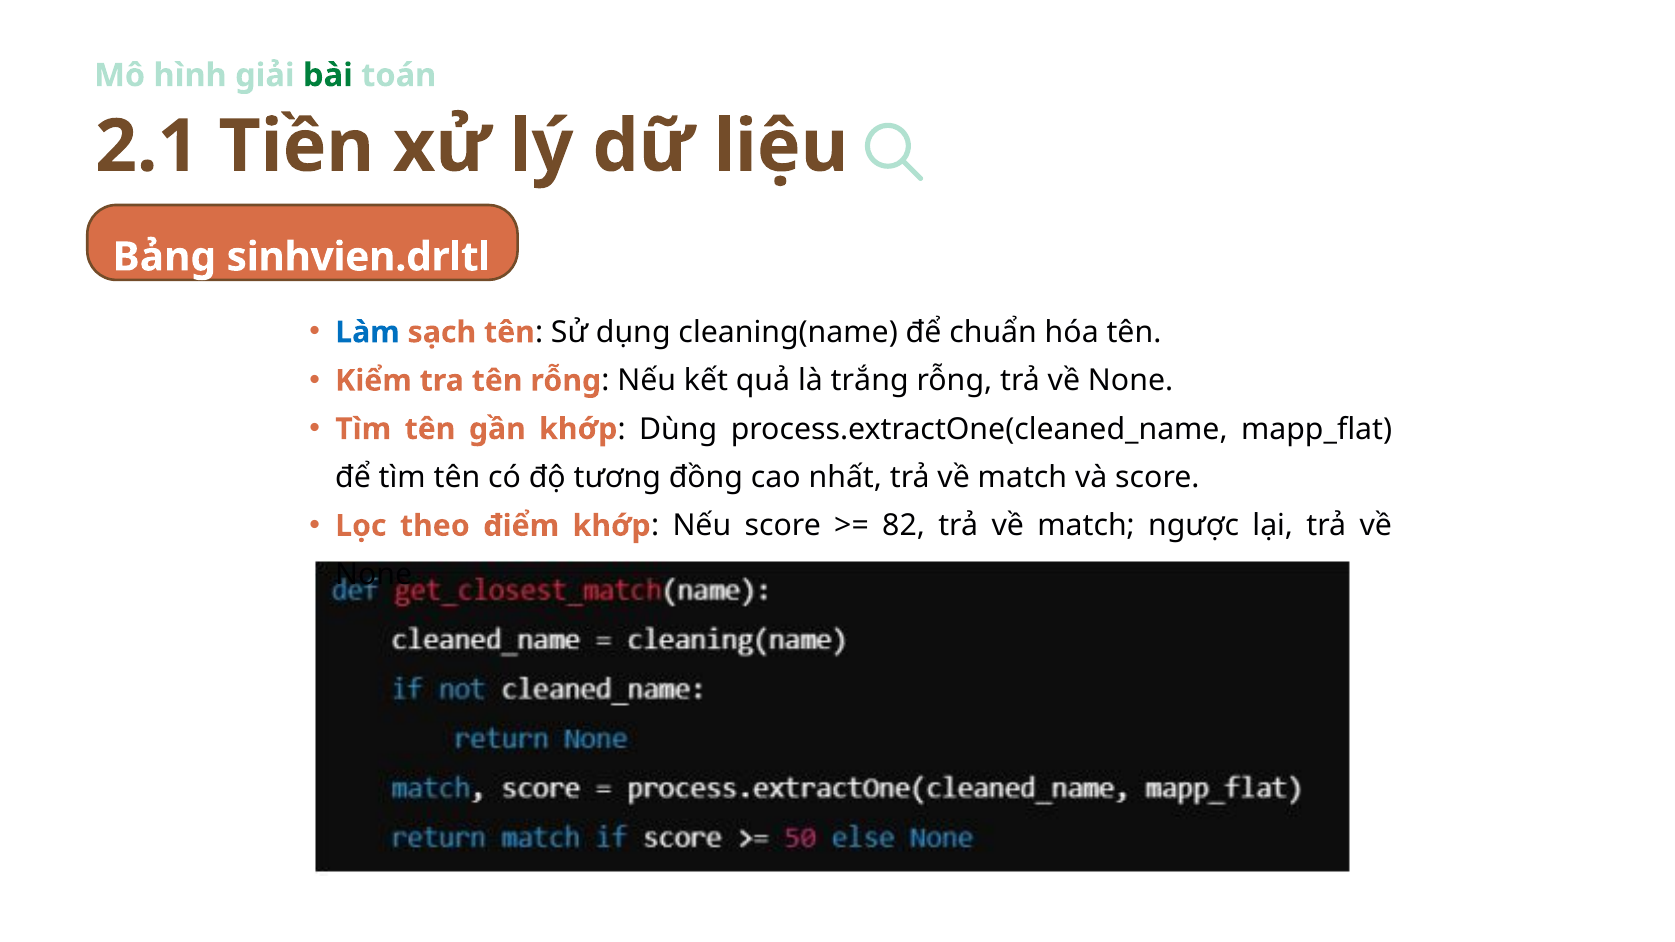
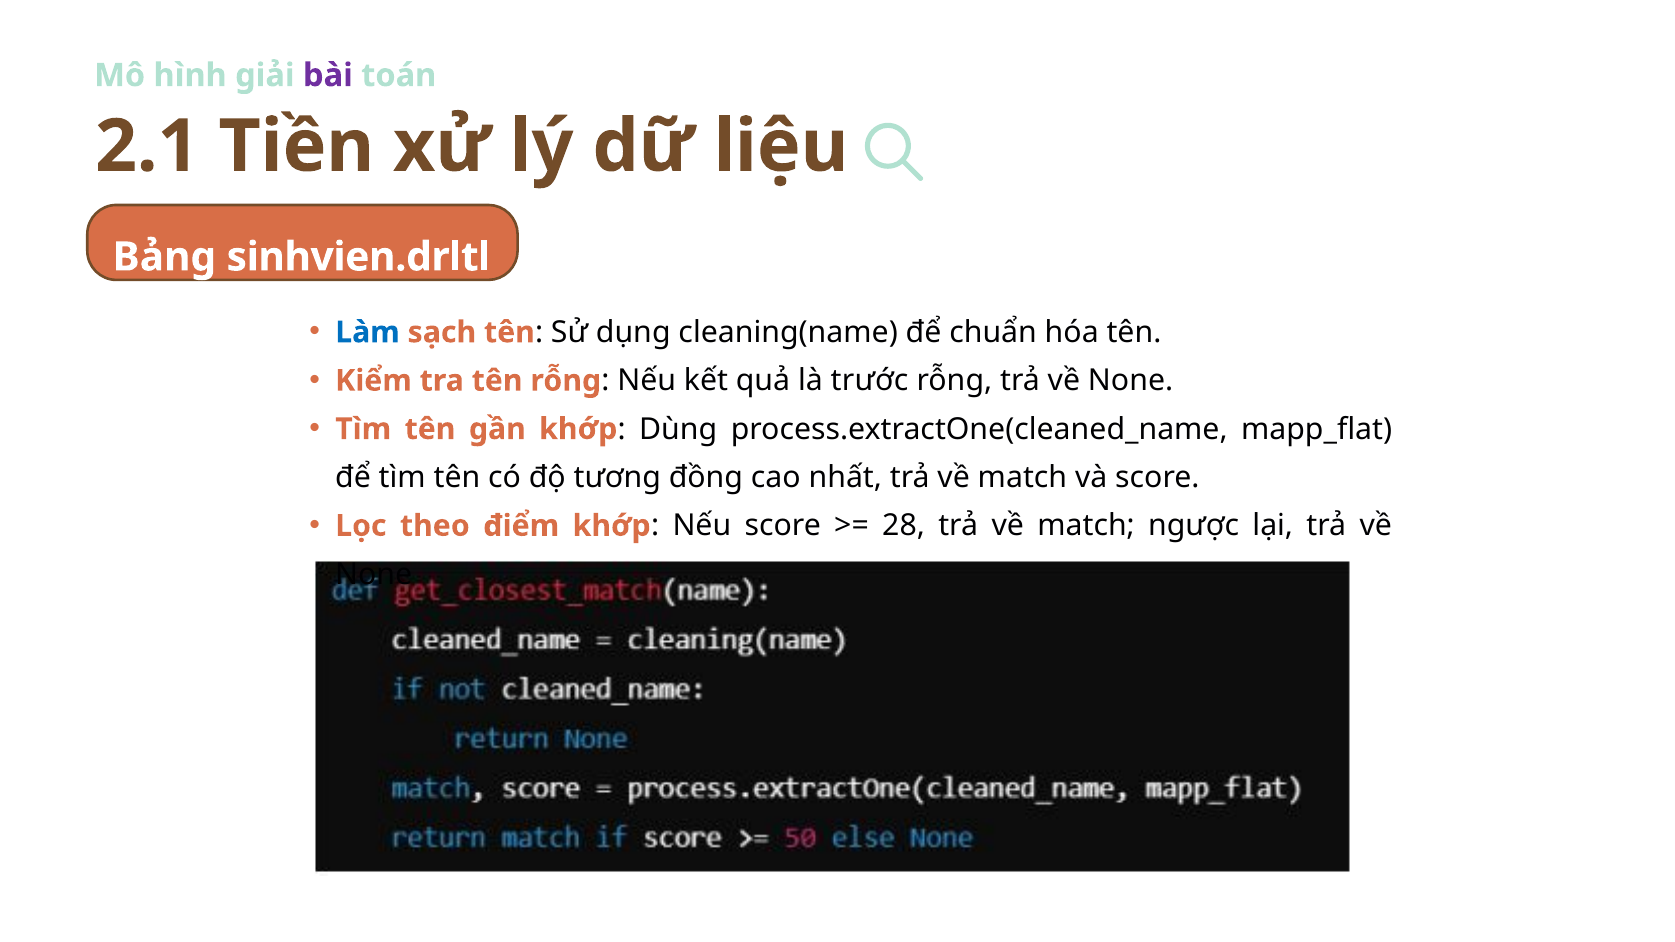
bài colour: green -> purple
trắng: trắng -> trước
82: 82 -> 28
